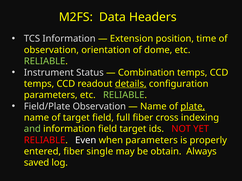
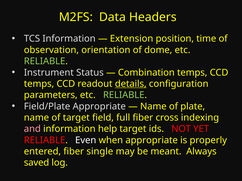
Field/Plate Observation: Observation -> Appropriate
plate underline: present -> none
and colour: light green -> pink
information field: field -> help
when parameters: parameters -> appropriate
obtain: obtain -> meant
